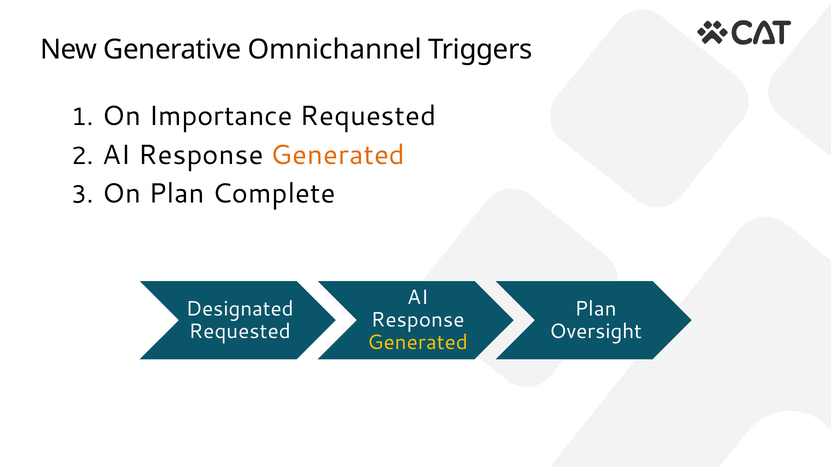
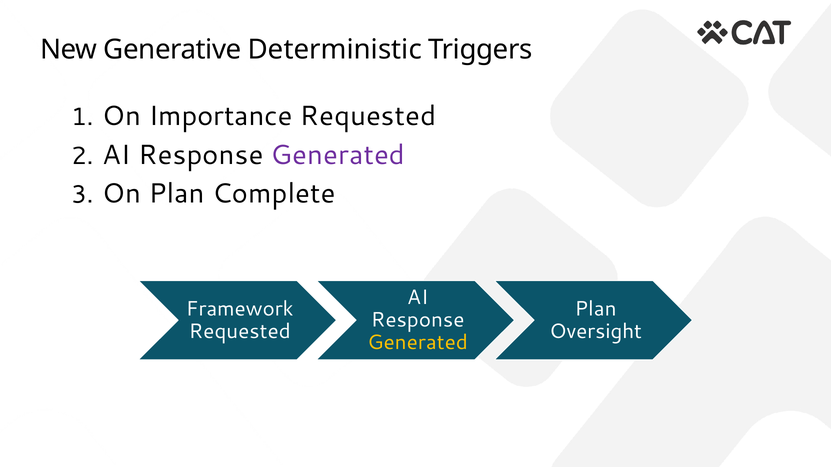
Omnichannel: Omnichannel -> Deterministic
Generated at (338, 155) colour: orange -> purple
Designated: Designated -> Framework
